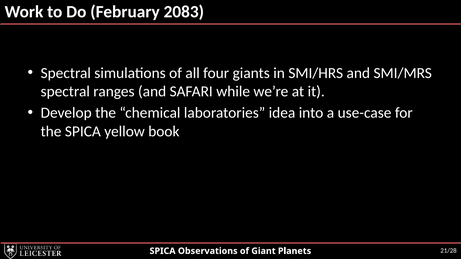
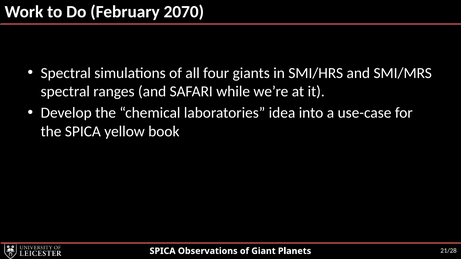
2083: 2083 -> 2070
